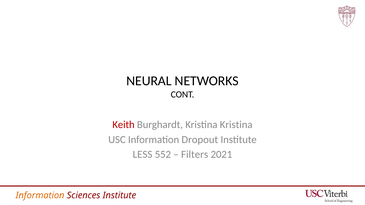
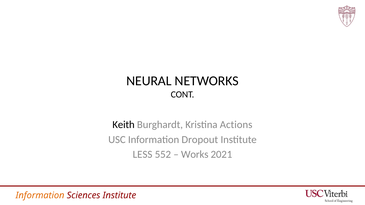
Keith colour: red -> black
Kristina Kristina: Kristina -> Actions
Filters: Filters -> Works
